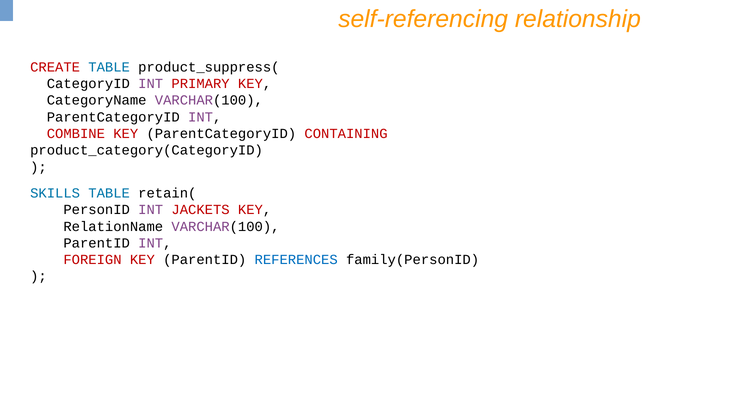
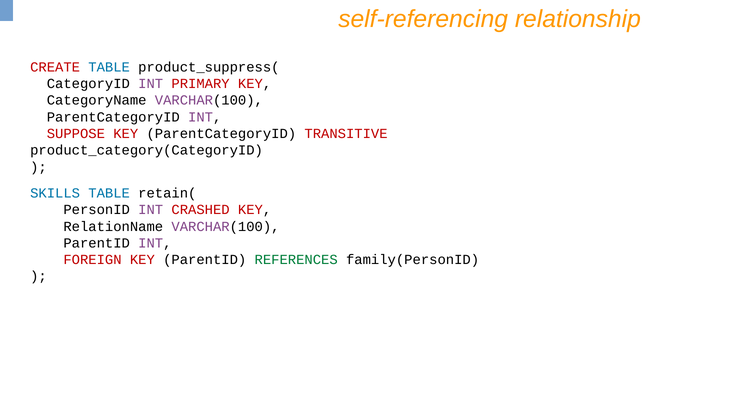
COMBINE: COMBINE -> SUPPOSE
CONTAINING: CONTAINING -> TRANSITIVE
JACKETS: JACKETS -> CRASHED
REFERENCES colour: blue -> green
